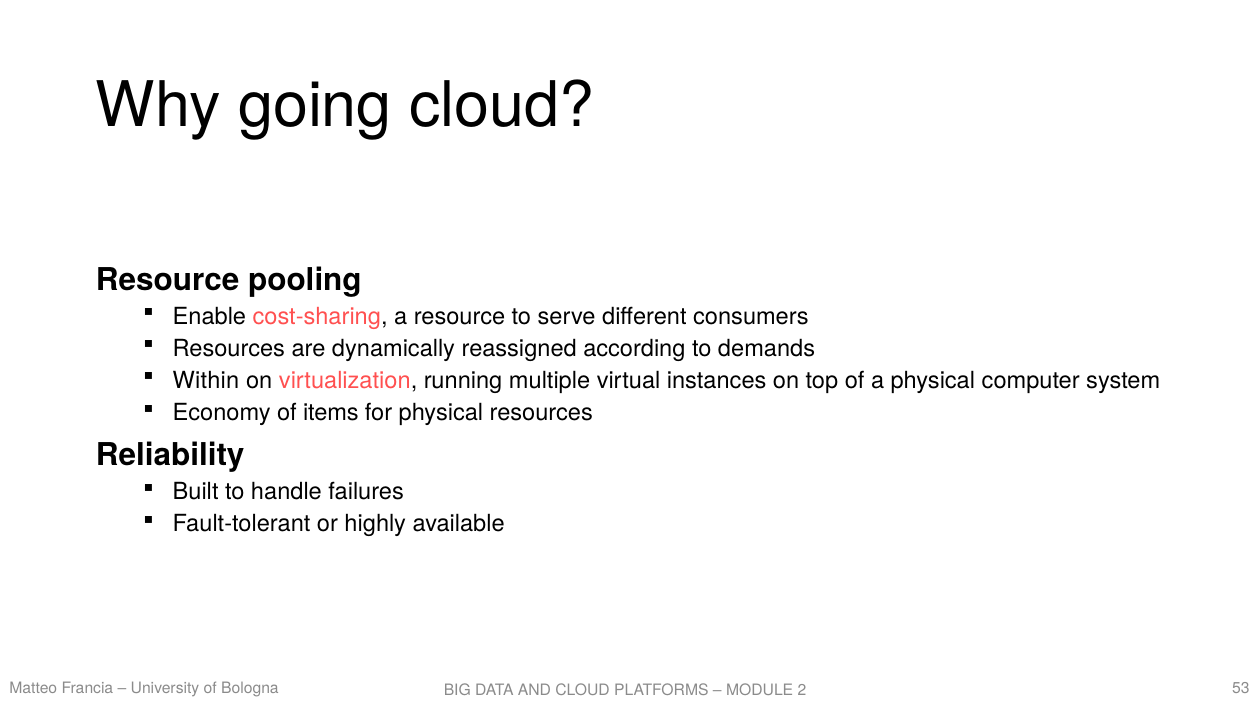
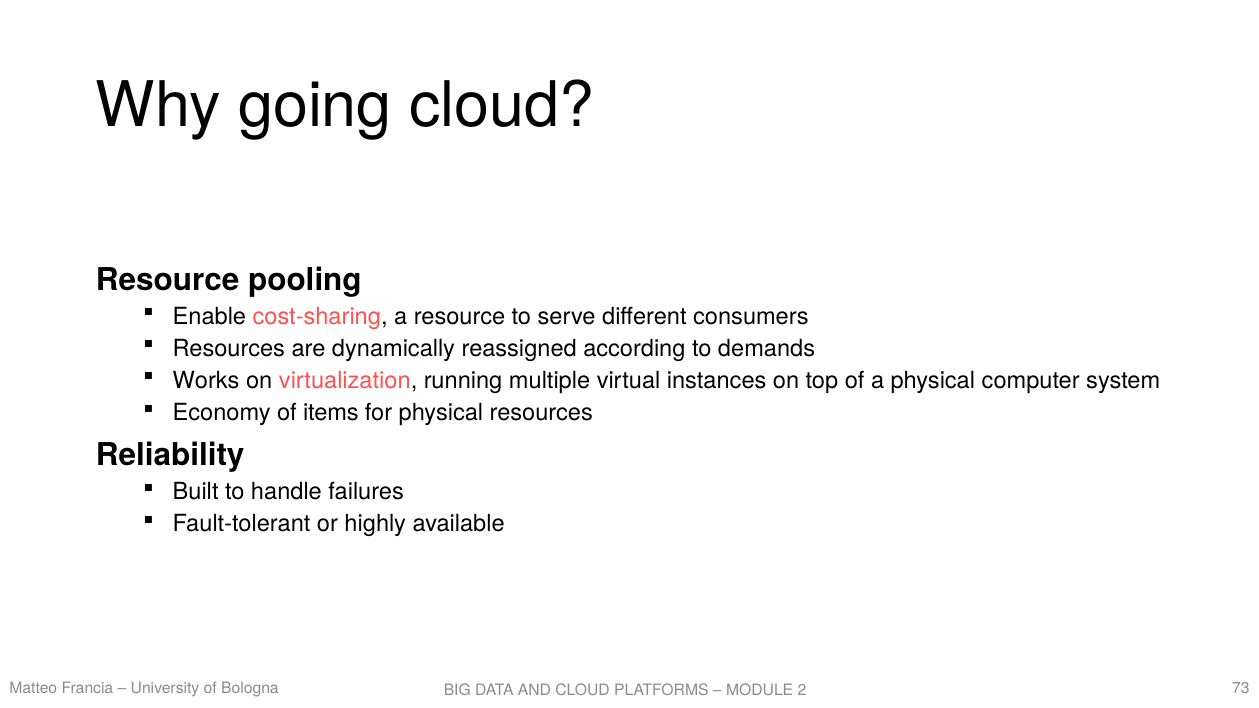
Within: Within -> Works
53: 53 -> 73
